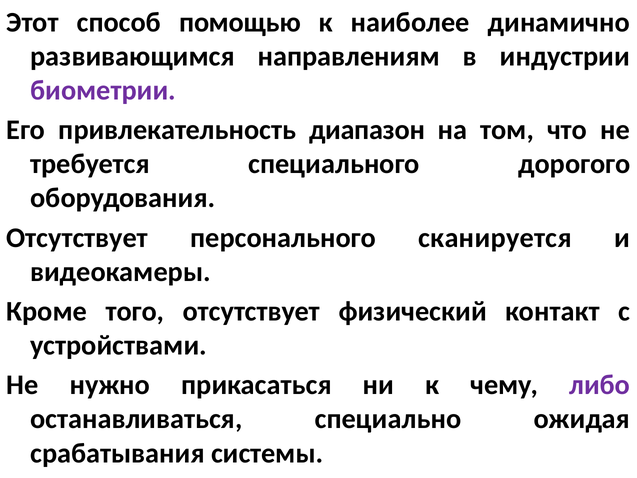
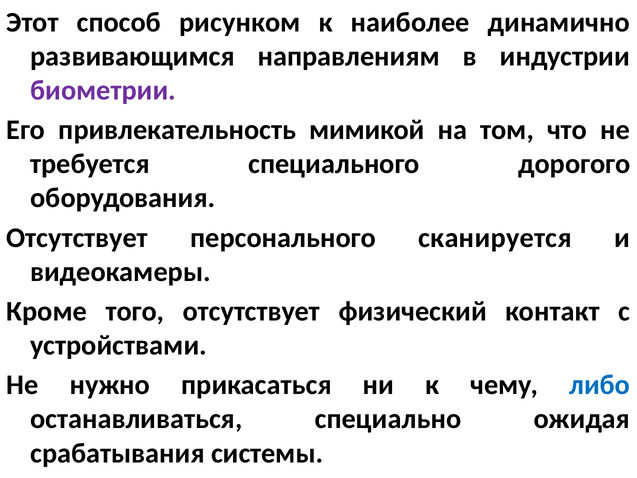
помощью: помощью -> рисунком
диапазон: диапазон -> мимикой
либо colour: purple -> blue
